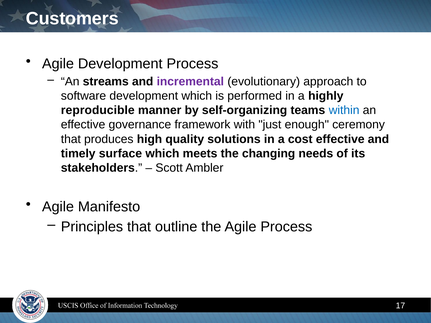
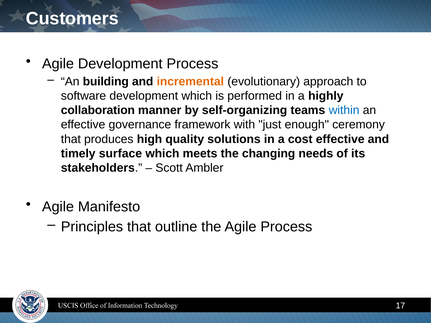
streams: streams -> building
incremental colour: purple -> orange
reproducible: reproducible -> collaboration
